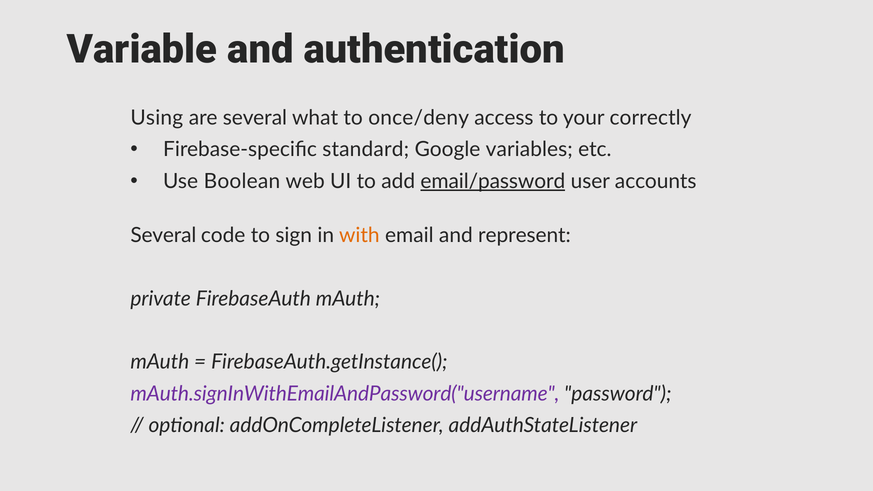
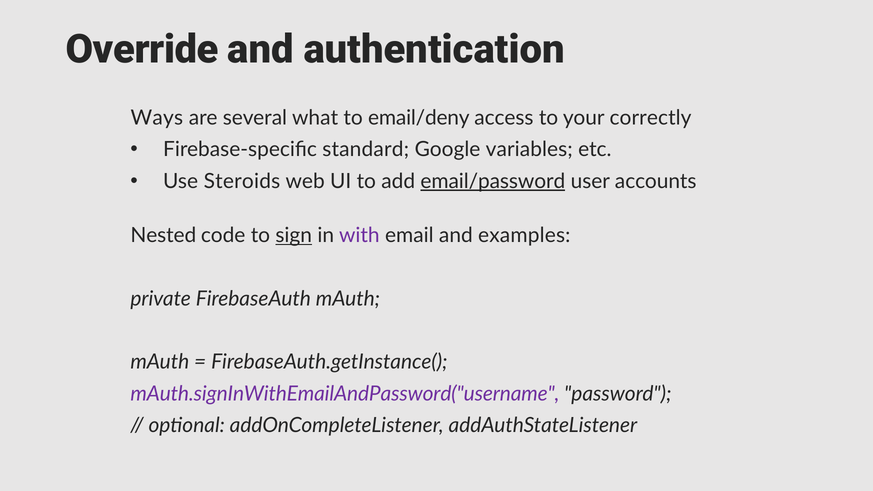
Variable: Variable -> Override
Using: Using -> Ways
once/deny: once/deny -> email/deny
Boolean: Boolean -> Steroids
Several at (163, 235): Several -> Nested
sign underline: none -> present
with colour: orange -> purple
represent: represent -> examples
